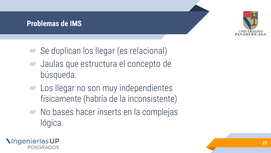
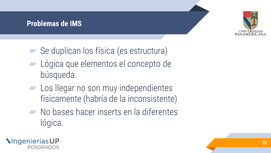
duplican los llegar: llegar -> física
relacional: relacional -> estructura
Jaulas at (52, 64): Jaulas -> Lógica
estructura: estructura -> elementos
complejas: complejas -> diferentes
